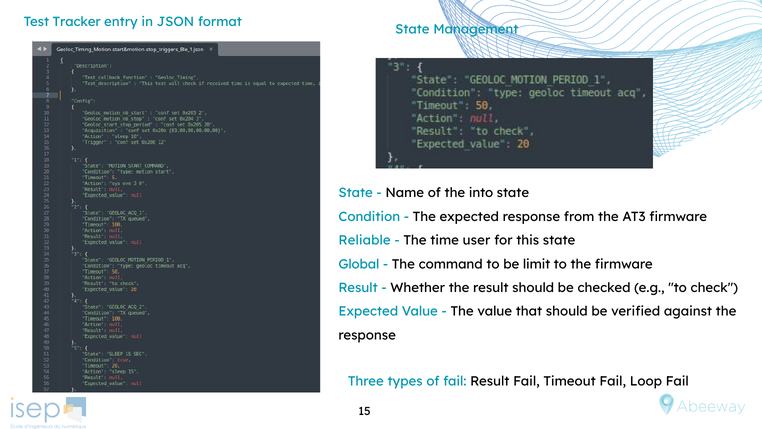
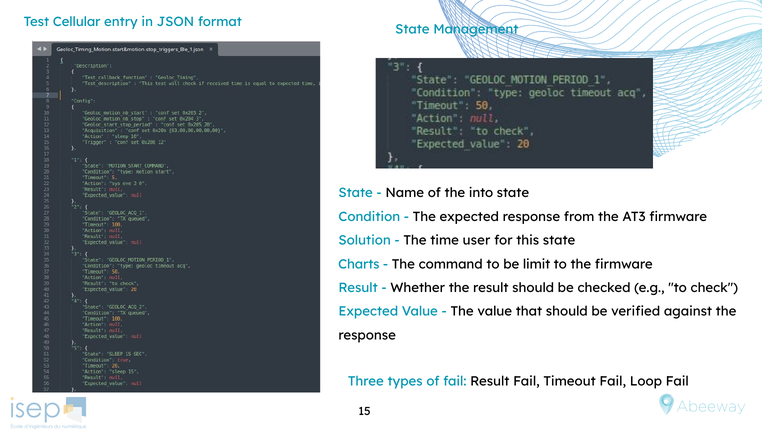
Tracker: Tracker -> Cellular
Reliable: Reliable -> Solution
Global: Global -> Charts
